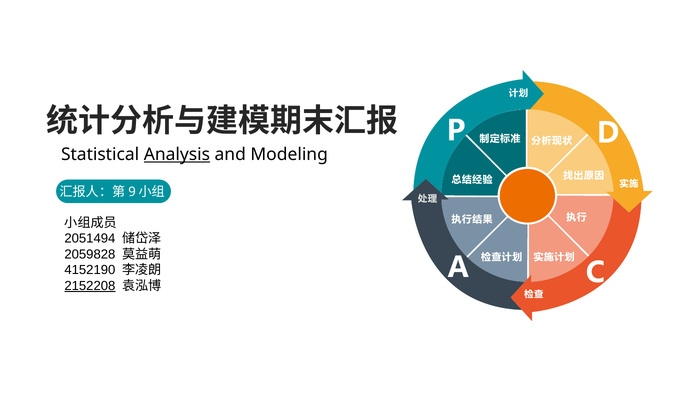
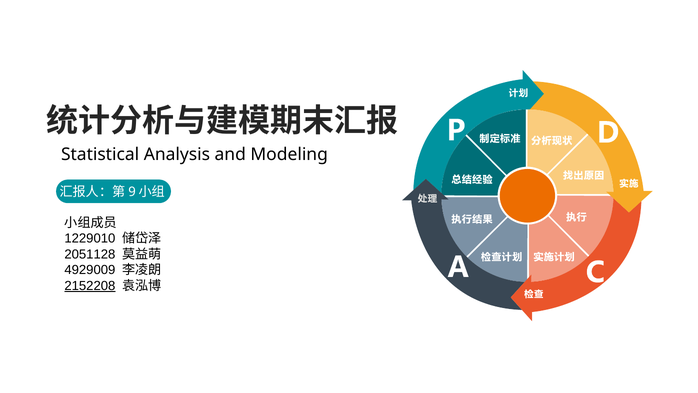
Analysis underline: present -> none
2051494: 2051494 -> 1229010
2059828: 2059828 -> 2051128
4152190: 4152190 -> 4929009
